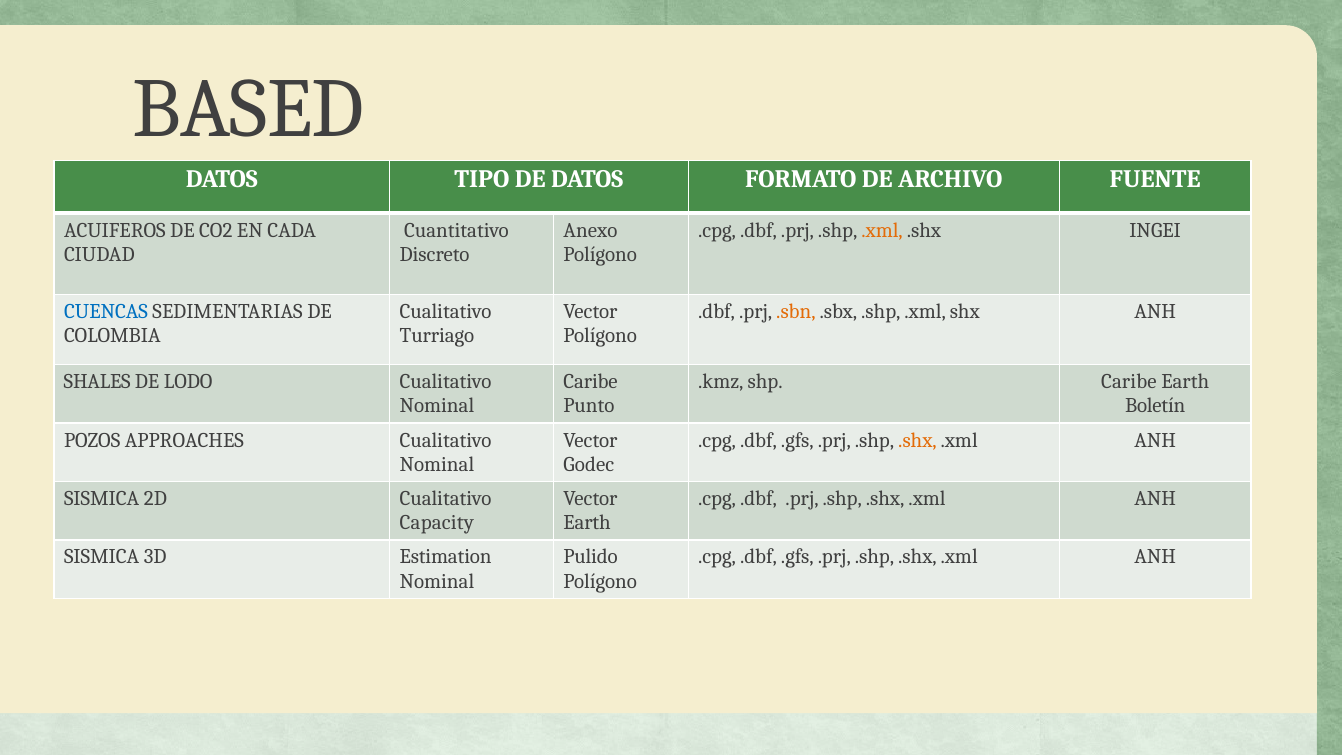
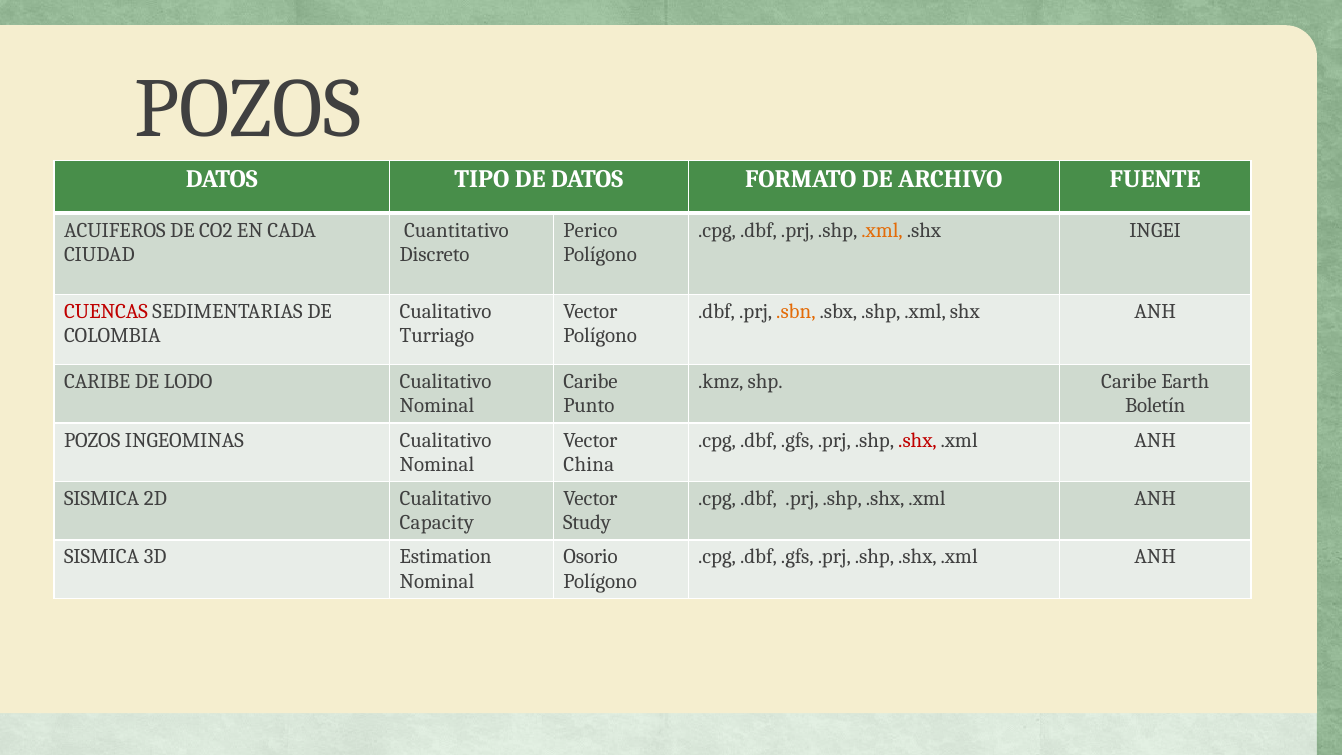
BASED at (248, 109): BASED -> POZOS
Anexo: Anexo -> Perico
CUENCAS colour: blue -> red
SHALES at (97, 382): SHALES -> CARIBE
APPROACHES: APPROACHES -> INGEOMINAS
.shx at (917, 440) colour: orange -> red
Godec: Godec -> China
Earth at (587, 523): Earth -> Study
Pulido: Pulido -> Osorio
